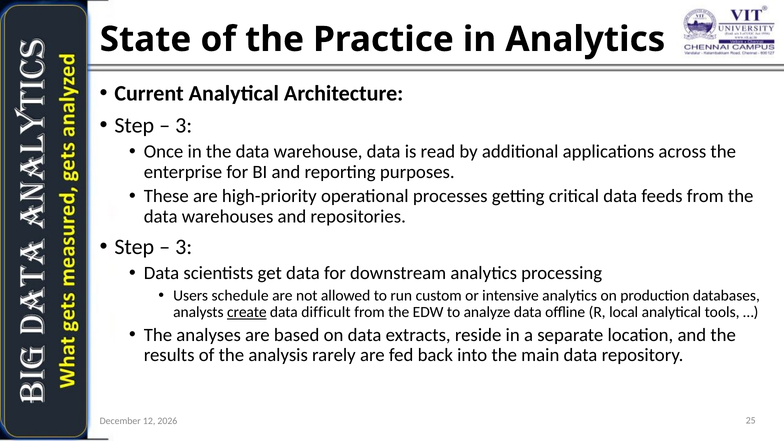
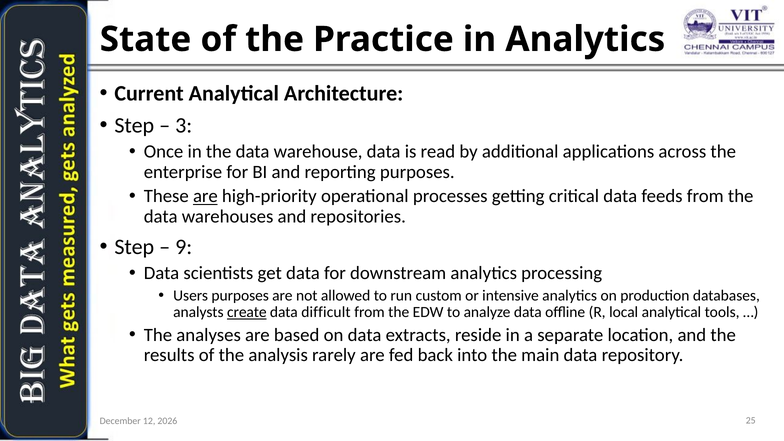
are at (205, 196) underline: none -> present
3 at (184, 247): 3 -> 9
Users schedule: schedule -> purposes
